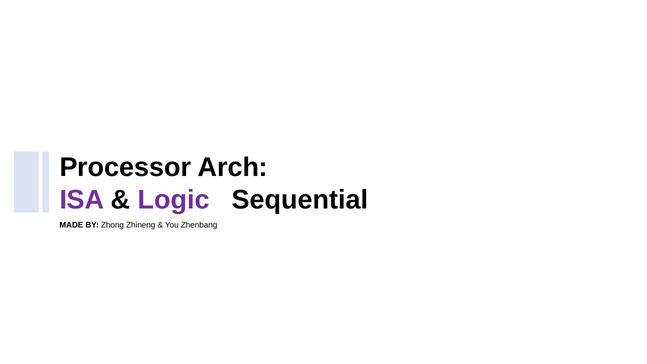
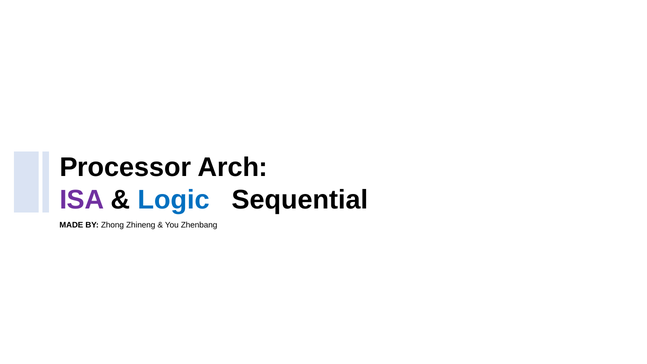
Logic colour: purple -> blue
